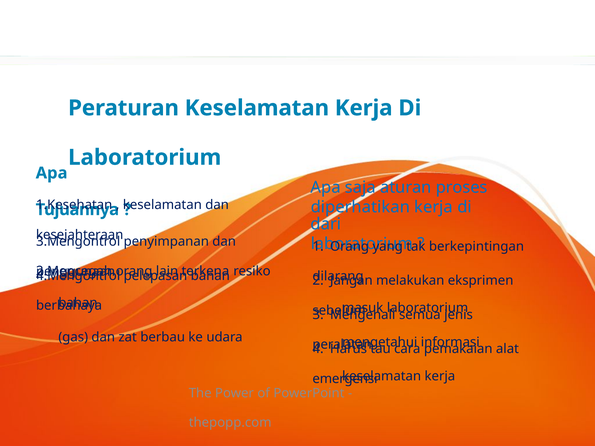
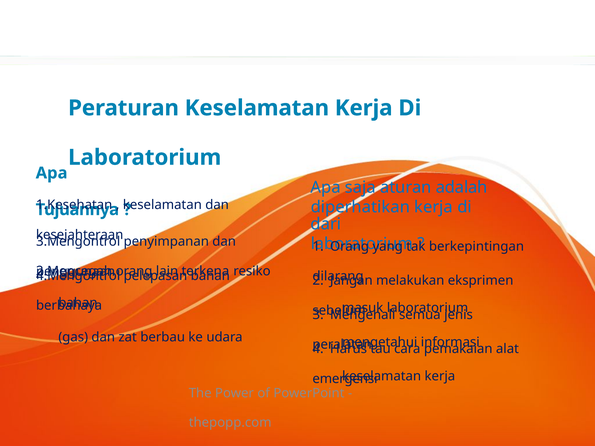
proses: proses -> adalah
